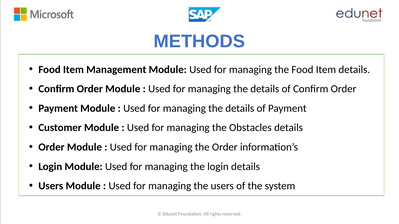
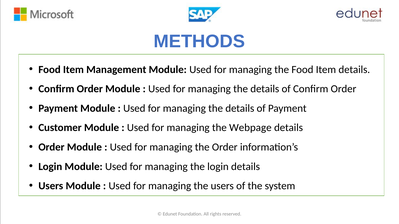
Obstacles: Obstacles -> Webpage
